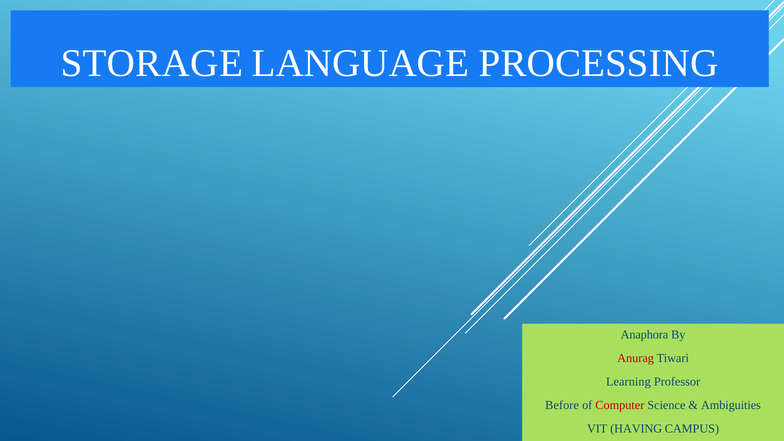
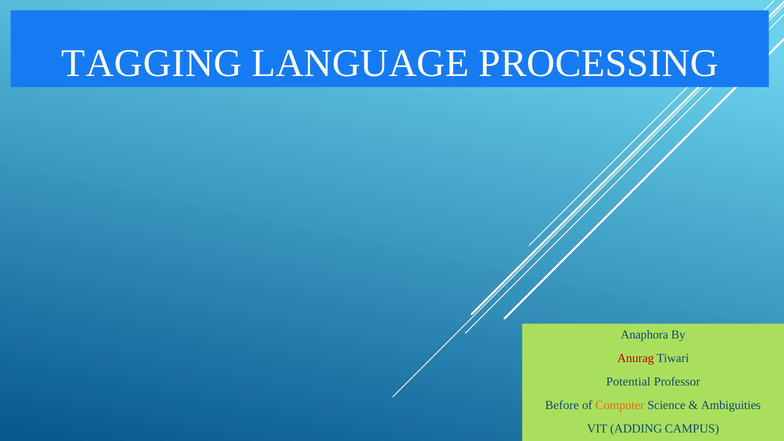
STORAGE: STORAGE -> TAGGING
Learning: Learning -> Potential
Computer colour: red -> orange
HAVING: HAVING -> ADDING
